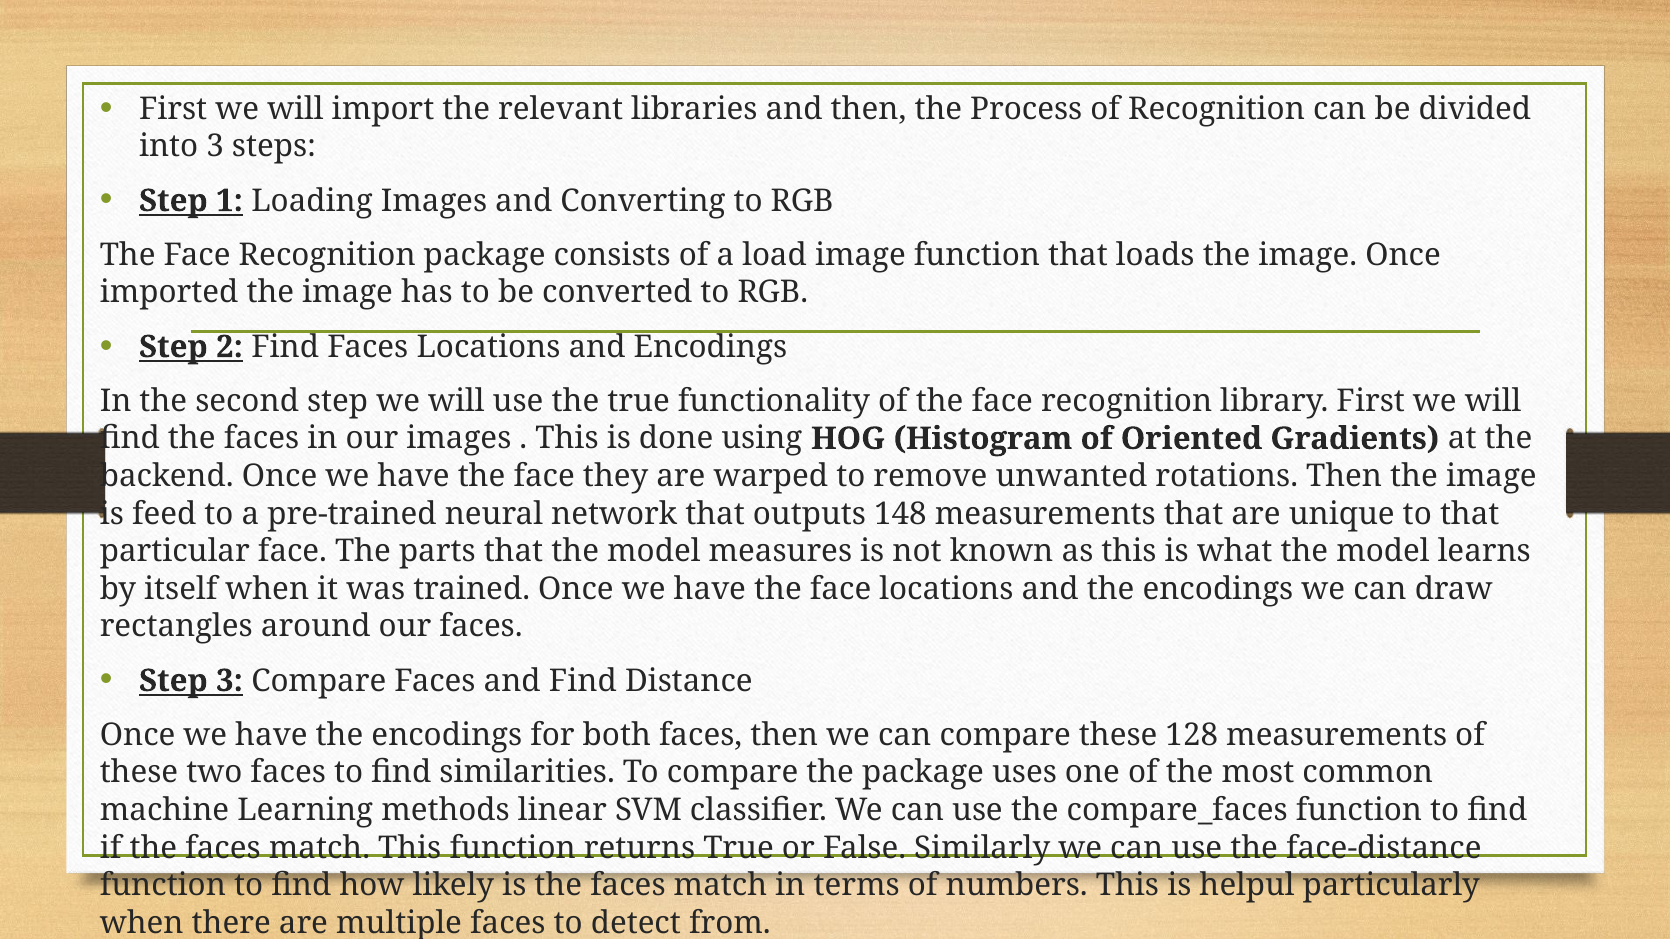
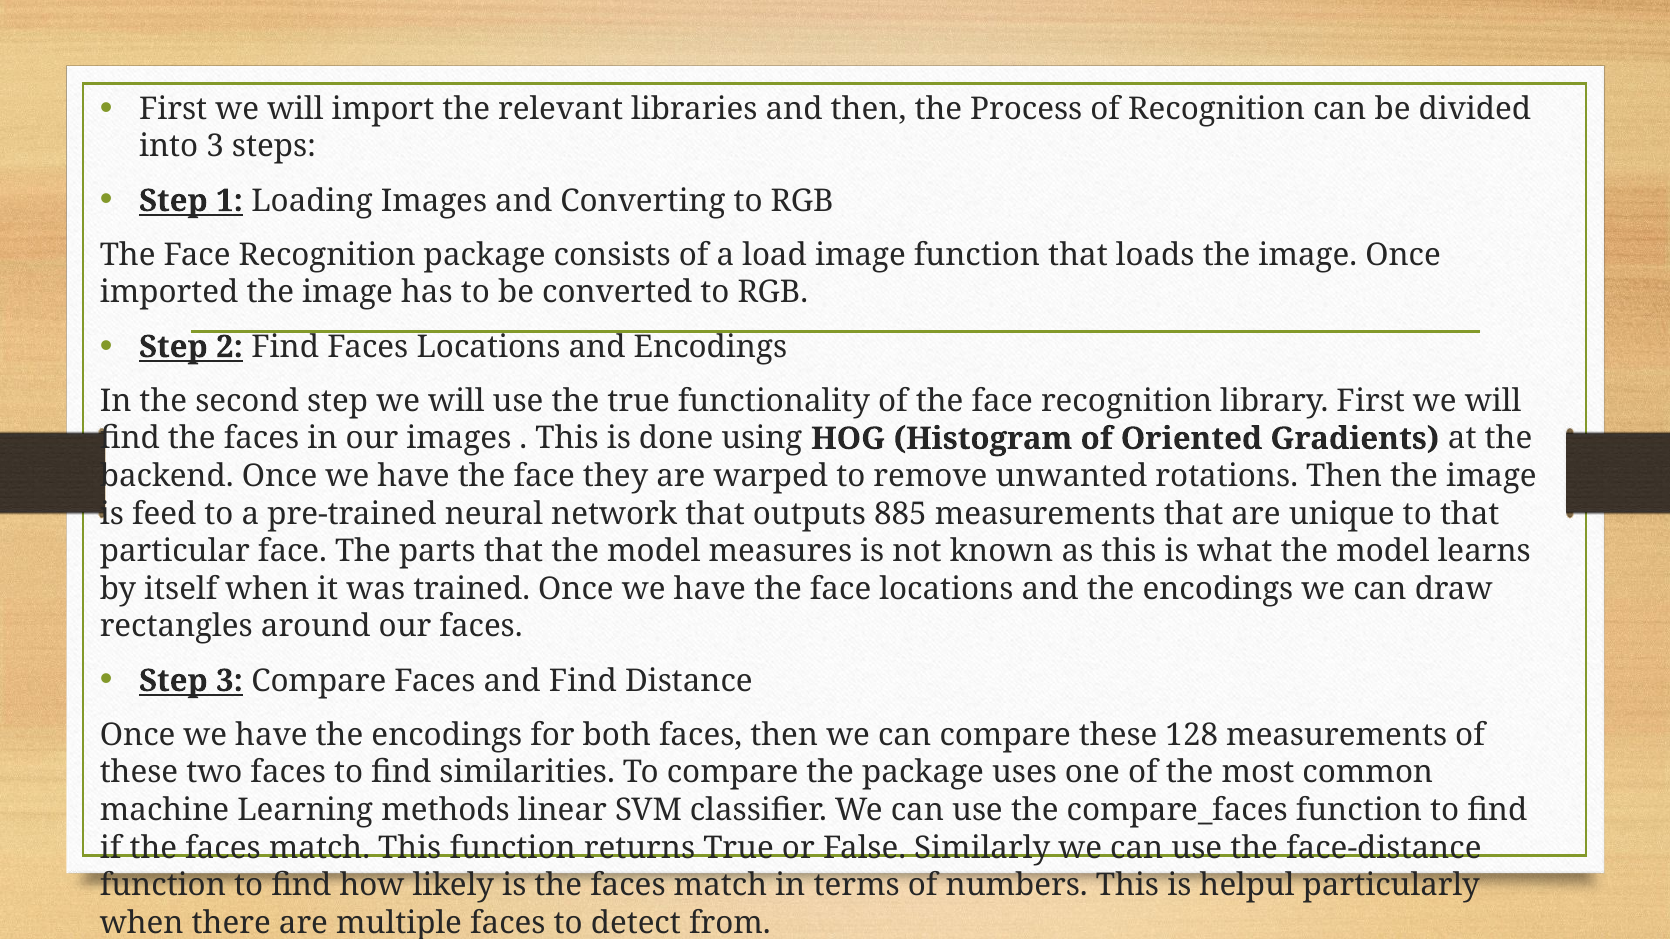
148: 148 -> 885
